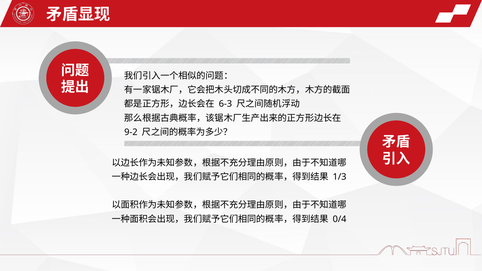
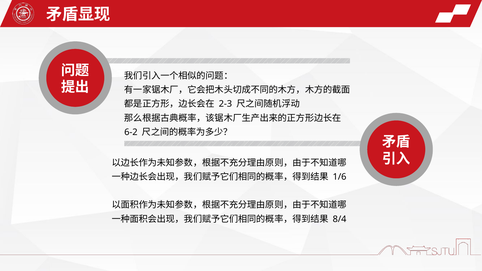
6-3: 6-3 -> 2-3
9-2: 9-2 -> 6-2
1/3: 1/3 -> 1/6
0/4: 0/4 -> 8/4
